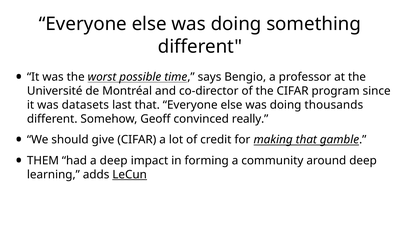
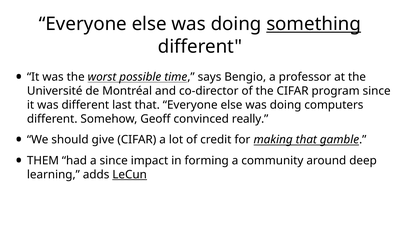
something underline: none -> present
was datasets: datasets -> different
thousands: thousands -> computers
a deep: deep -> since
